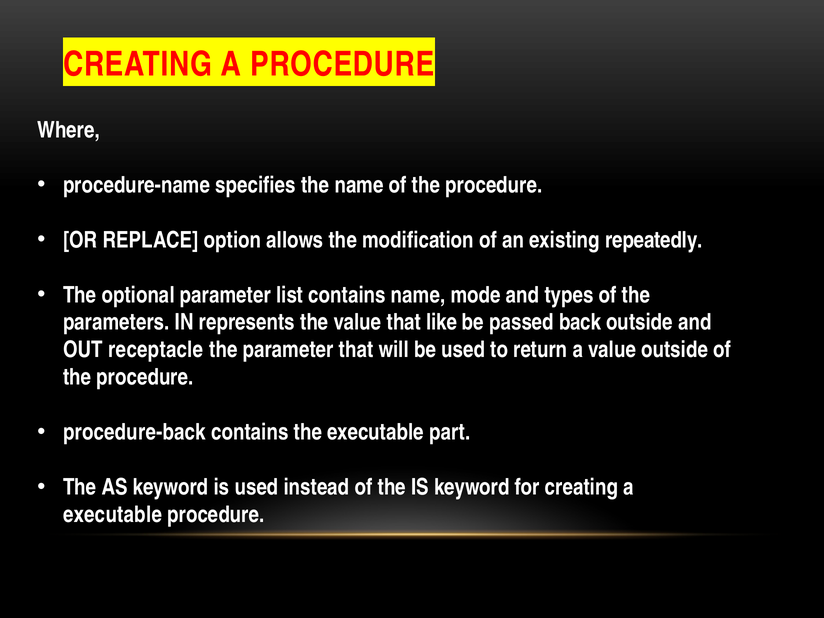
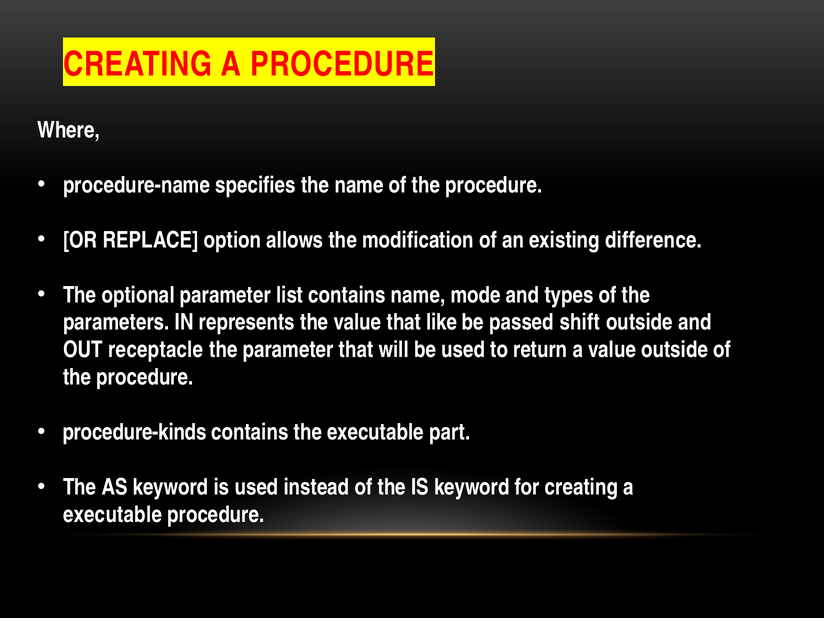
repeatedly: repeatedly -> difference
back: back -> shift
procedure-back: procedure-back -> procedure-kinds
